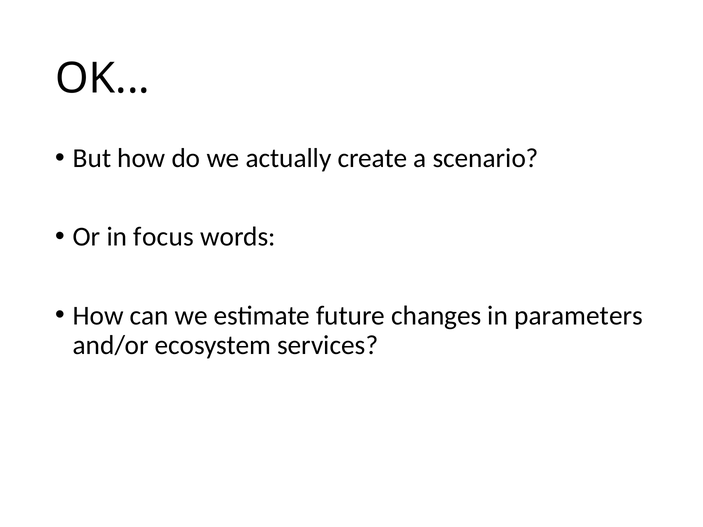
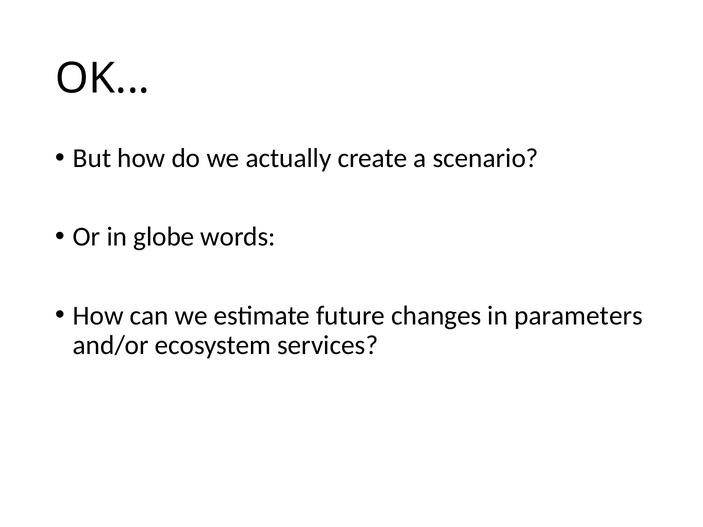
focus: focus -> globe
